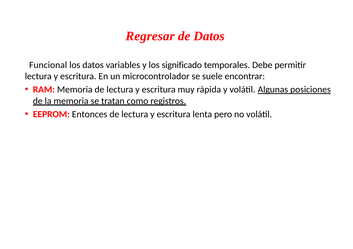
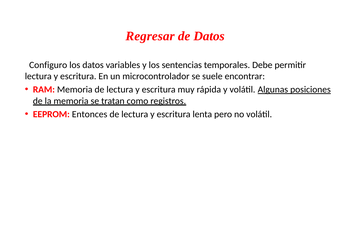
Funcional: Funcional -> Configuro
significado: significado -> sentencias
